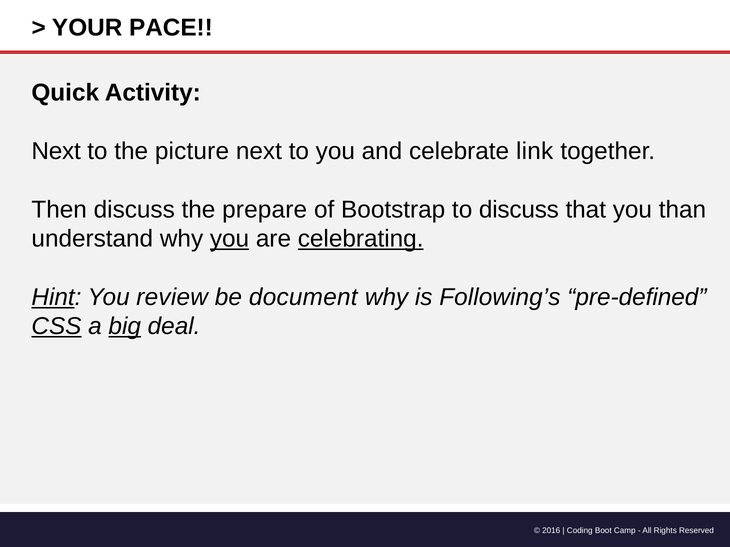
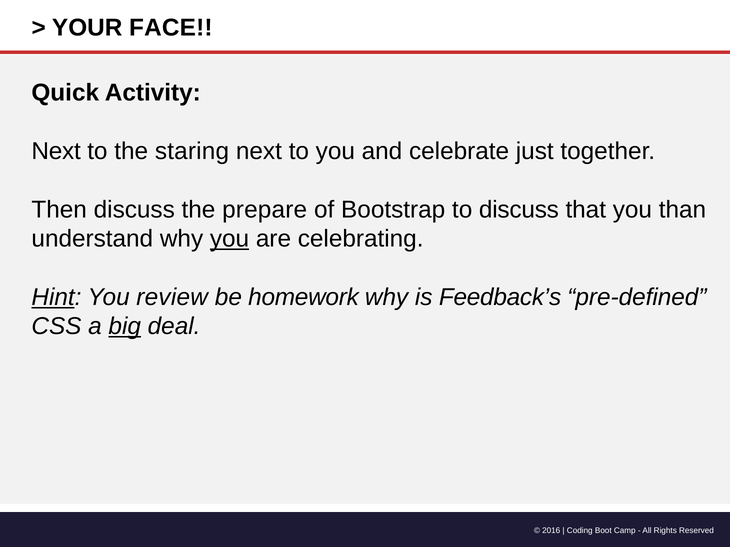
PACE: PACE -> FACE
picture: picture -> staring
link: link -> just
celebrating underline: present -> none
document: document -> homework
Following’s: Following’s -> Feedback’s
CSS underline: present -> none
